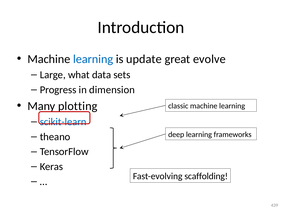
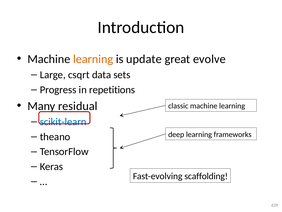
learning at (93, 59) colour: blue -> orange
what: what -> csqrt
dimension: dimension -> repetitions
plotting: plotting -> residual
